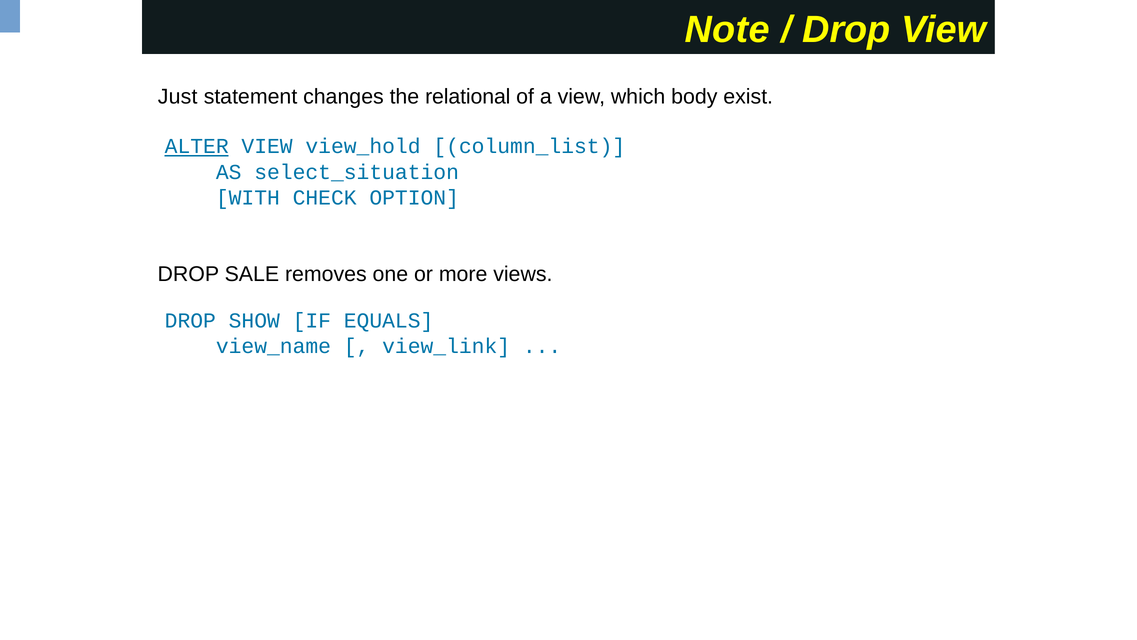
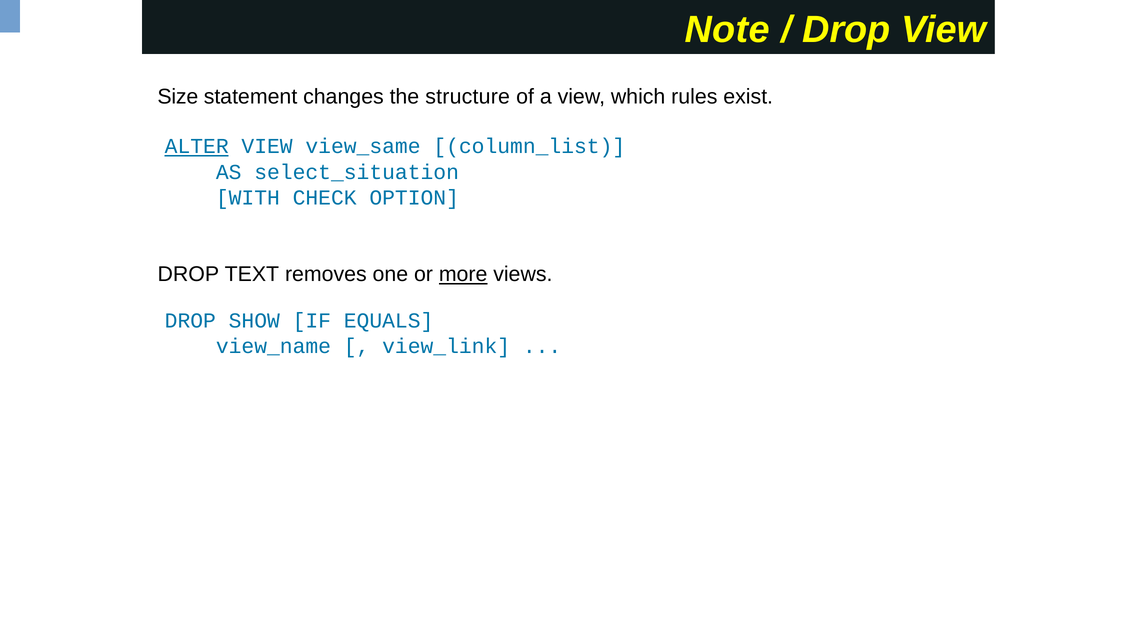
Just: Just -> Size
relational: relational -> structure
body: body -> rules
view_hold: view_hold -> view_same
SALE: SALE -> TEXT
more underline: none -> present
